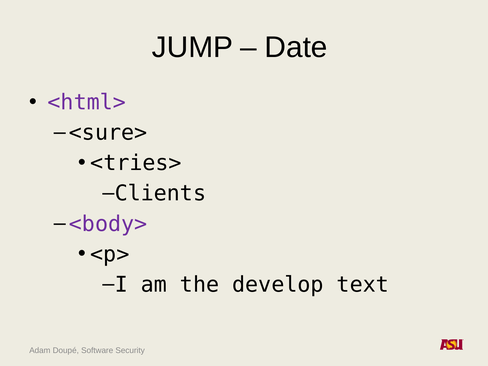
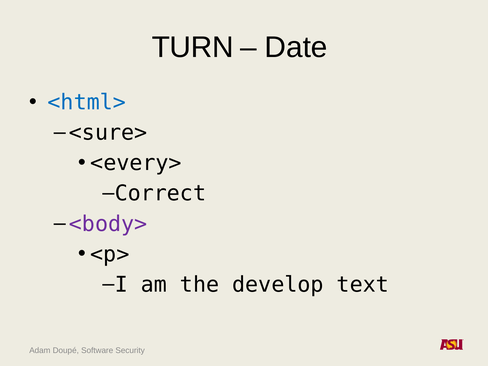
JUMP: JUMP -> TURN
<html> colour: purple -> blue
<tries>: <tries> -> <every>
Clients: Clients -> Correct
